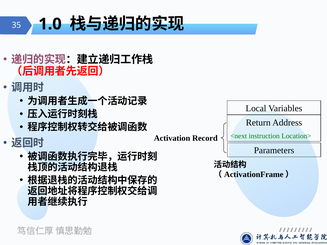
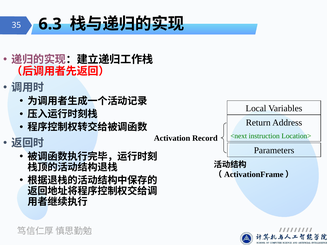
1.0: 1.0 -> 6.3
